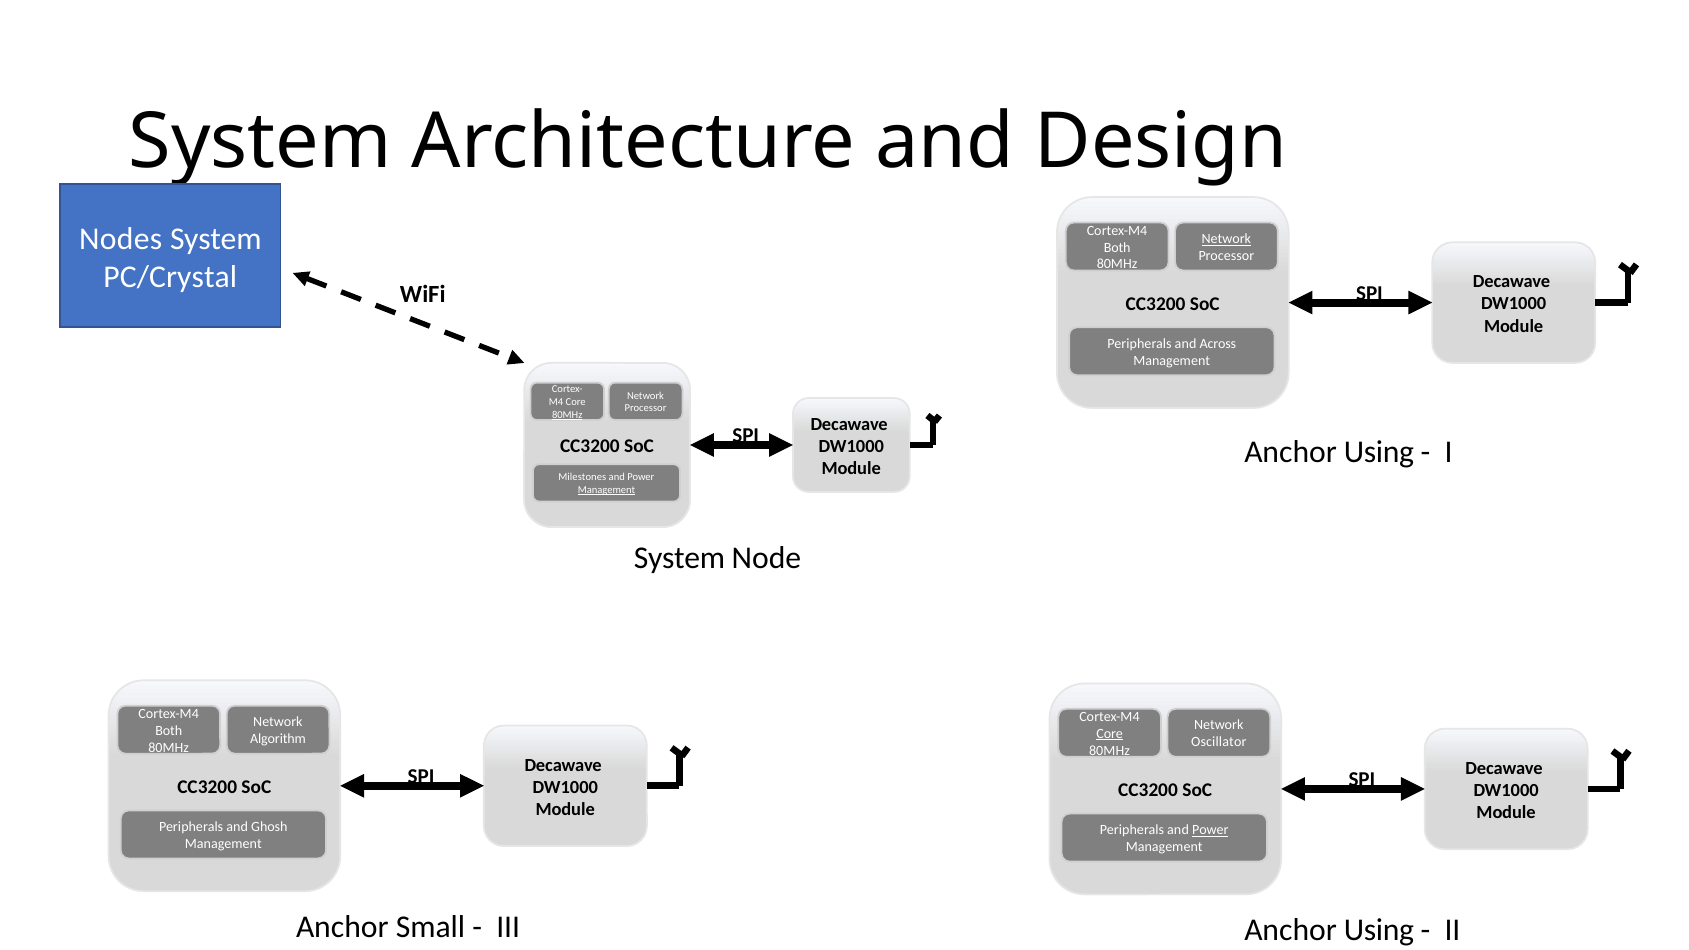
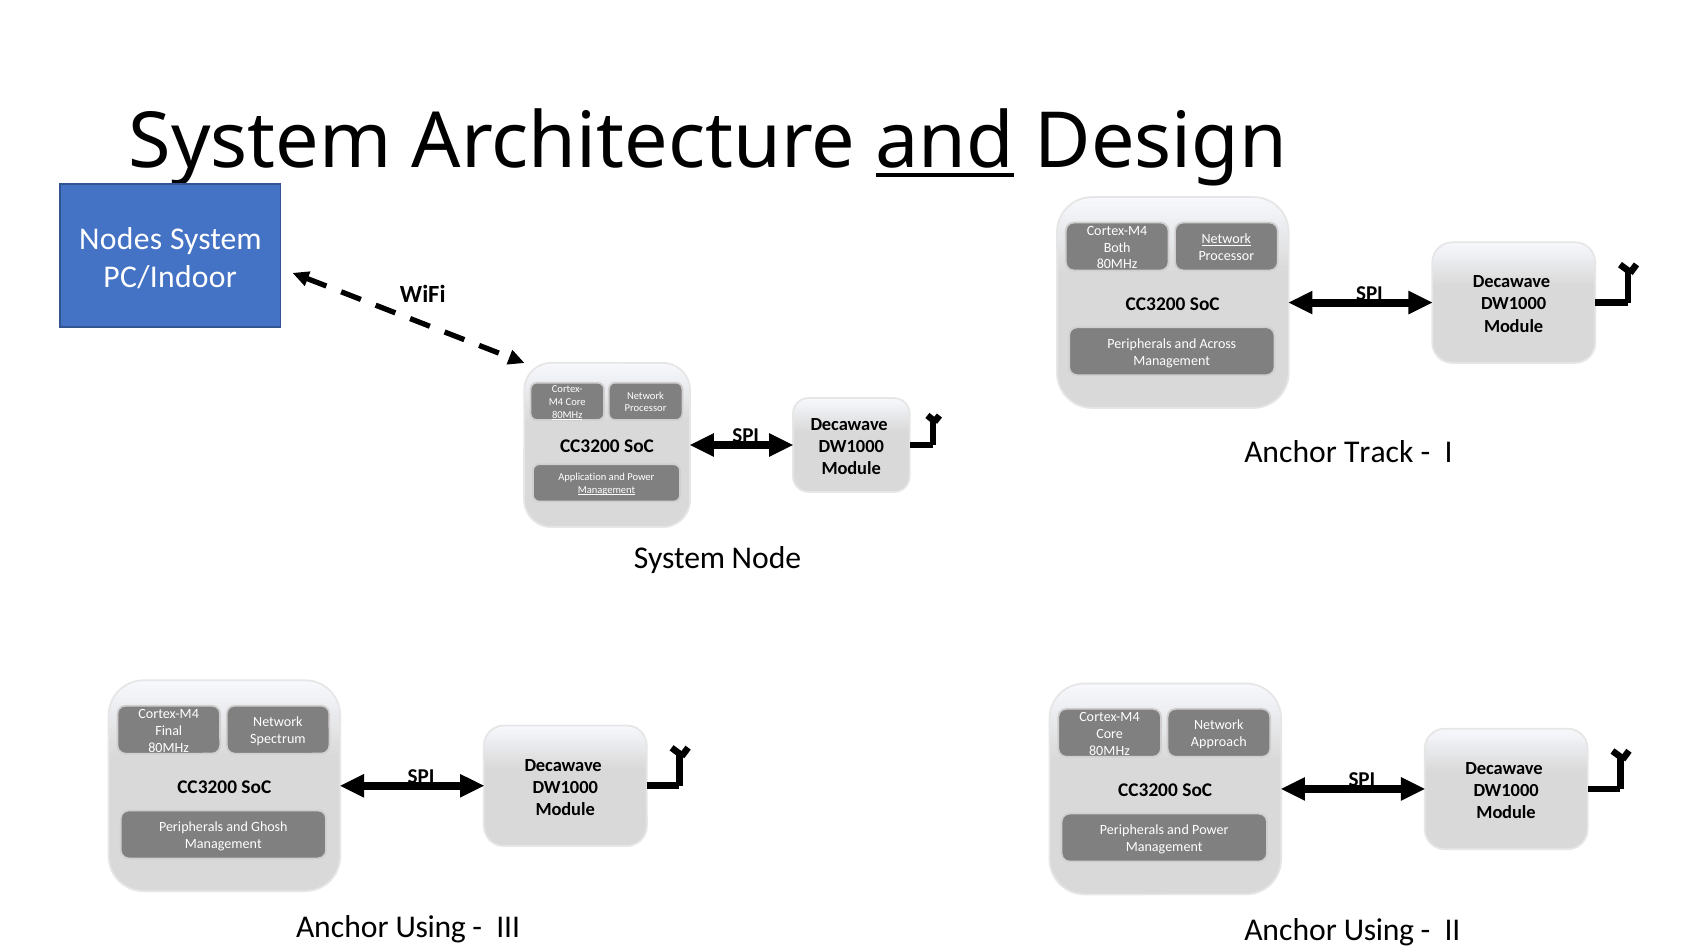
and at (945, 142) underline: none -> present
PC/Crystal: PC/Crystal -> PC/Indoor
Using at (1379, 452): Using -> Track
Milestones: Milestones -> Application
Both at (169, 731): Both -> Final
Core at (1110, 734) underline: present -> none
Algorithm: Algorithm -> Spectrum
Oscillator: Oscillator -> Approach
Power at (1210, 830) underline: present -> none
Small at (431, 927): Small -> Using
